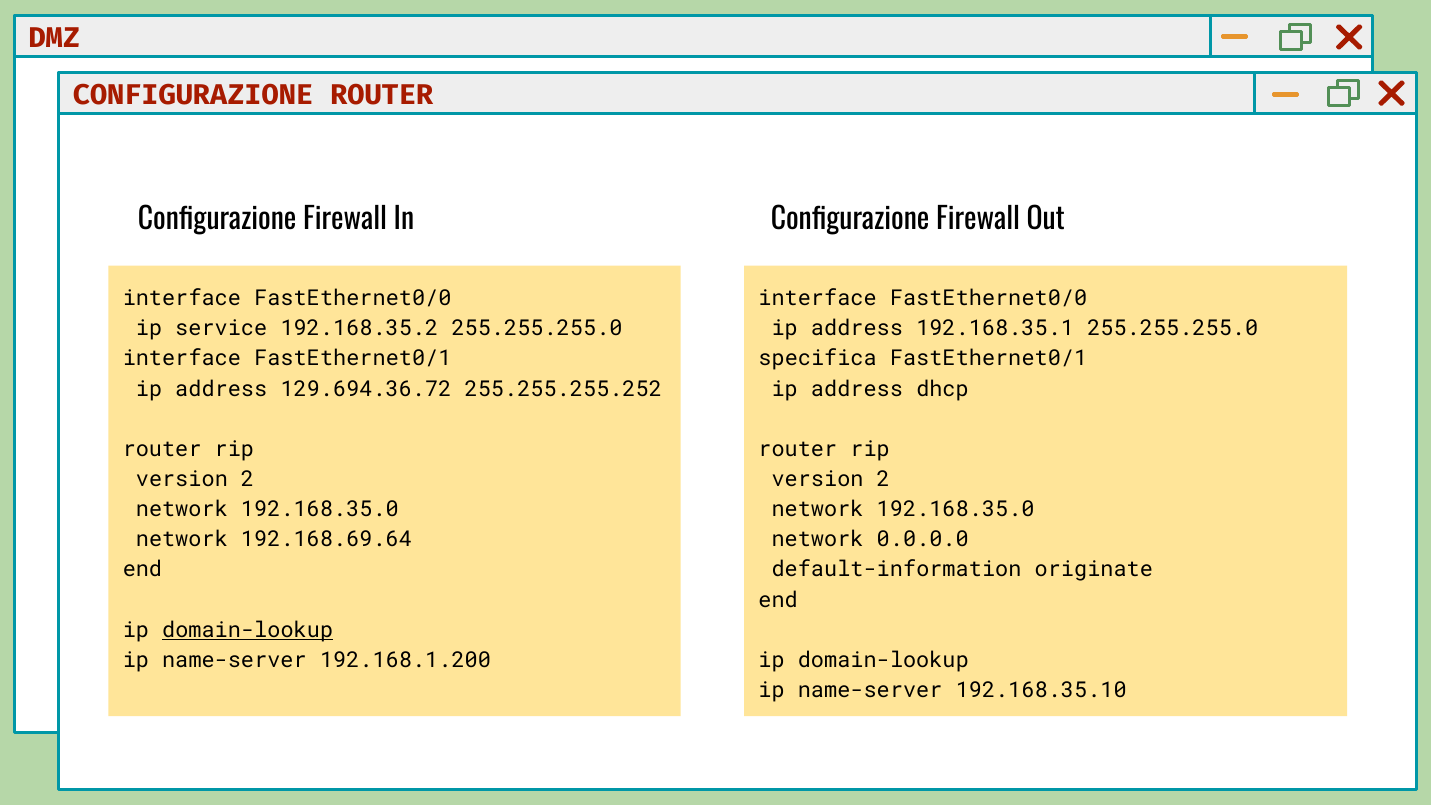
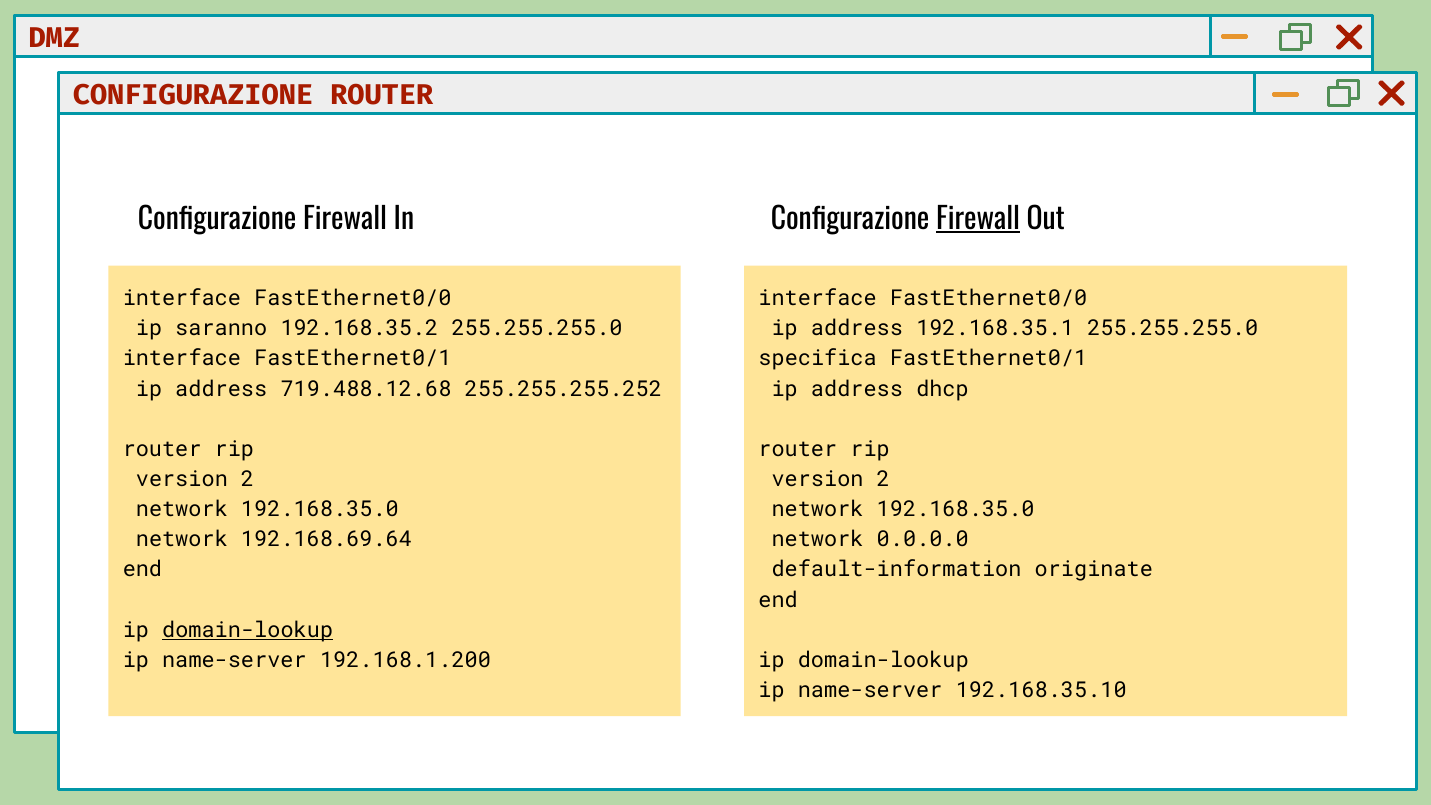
Firewall at (978, 219) underline: none -> present
service: service -> saranno
129.694.36.72: 129.694.36.72 -> 719.488.12.68
